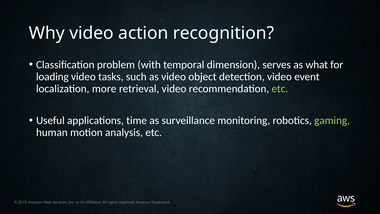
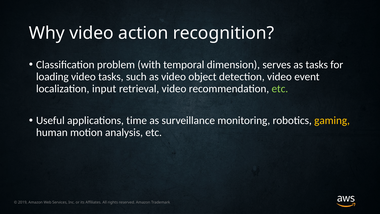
as what: what -> tasks
more: more -> input
gaming colour: light green -> yellow
